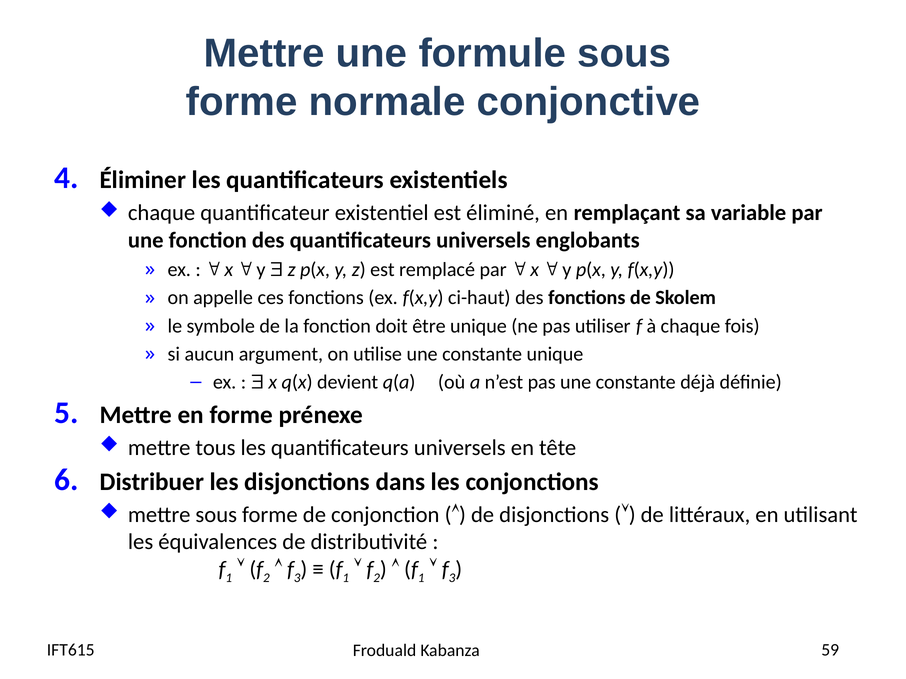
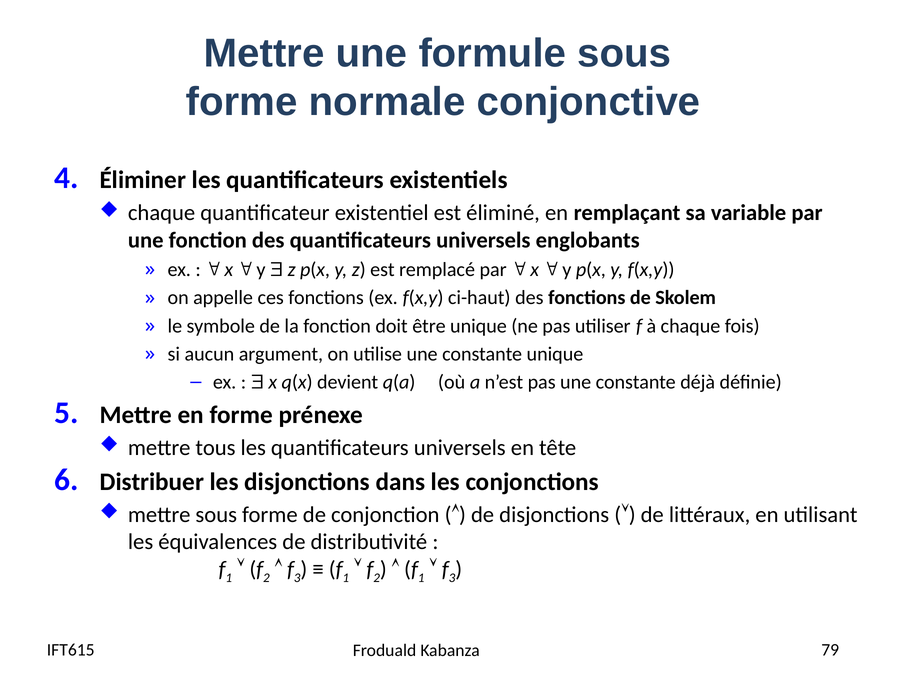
59: 59 -> 79
